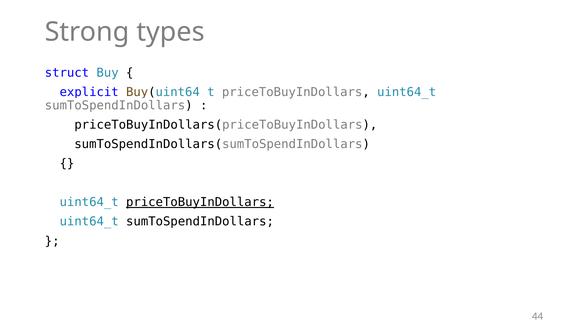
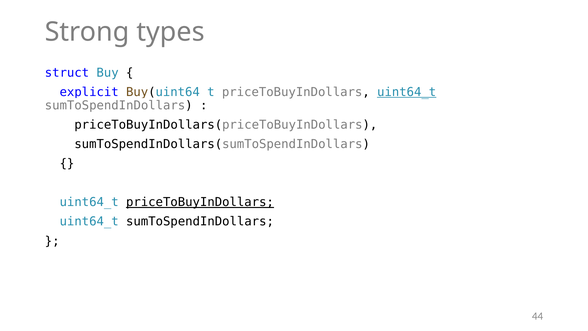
uint64_t at (407, 92) underline: none -> present
